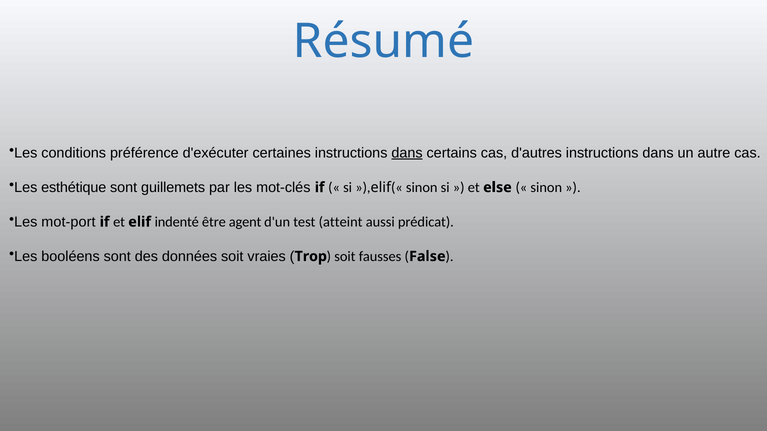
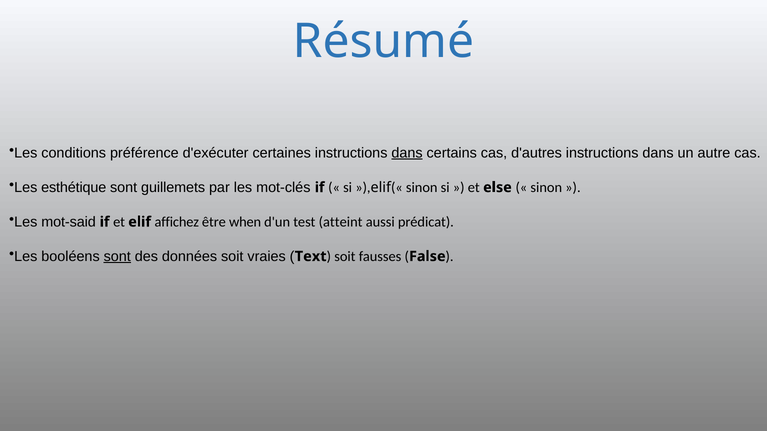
mot-port: mot-port -> mot-said
indenté: indenté -> affichez
agent: agent -> when
sont at (117, 257) underline: none -> present
Trop: Trop -> Text
